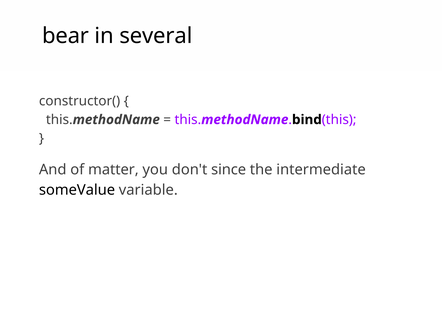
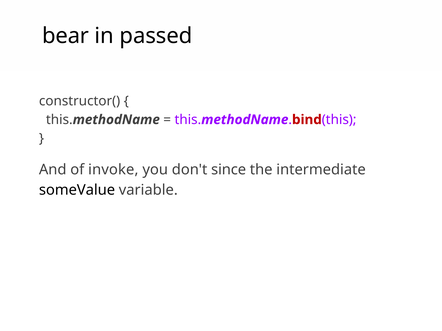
several: several -> passed
bind colour: black -> red
matter: matter -> invoke
